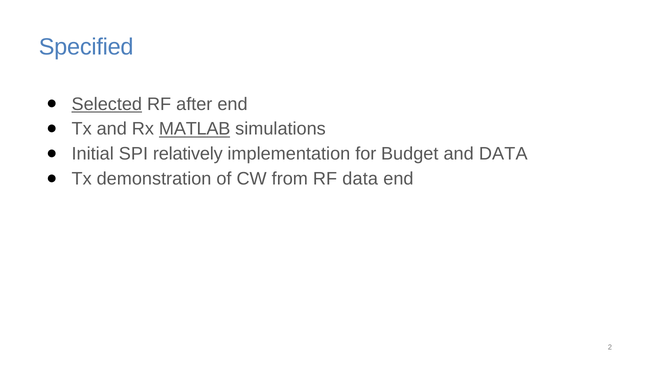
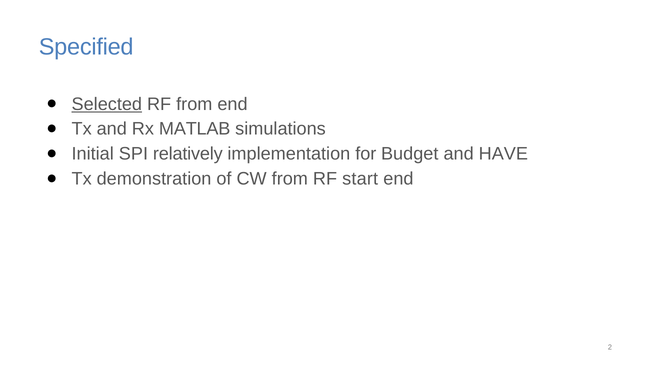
RF after: after -> from
MATLAB underline: present -> none
and DATA: DATA -> HAVE
RF data: data -> start
